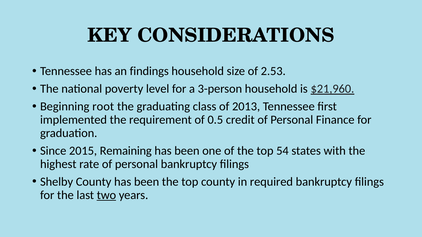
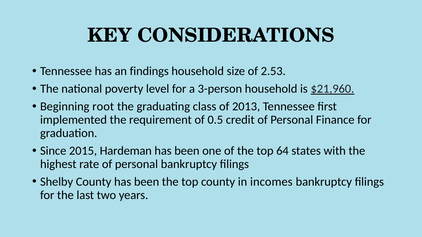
Remaining: Remaining -> Hardeman
54: 54 -> 64
required: required -> incomes
two underline: present -> none
